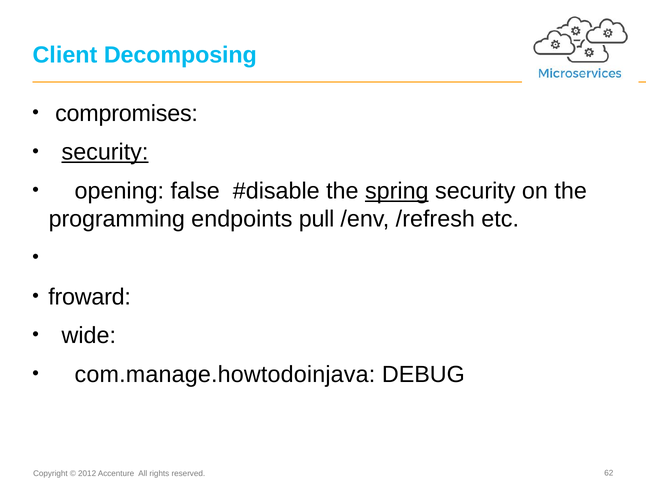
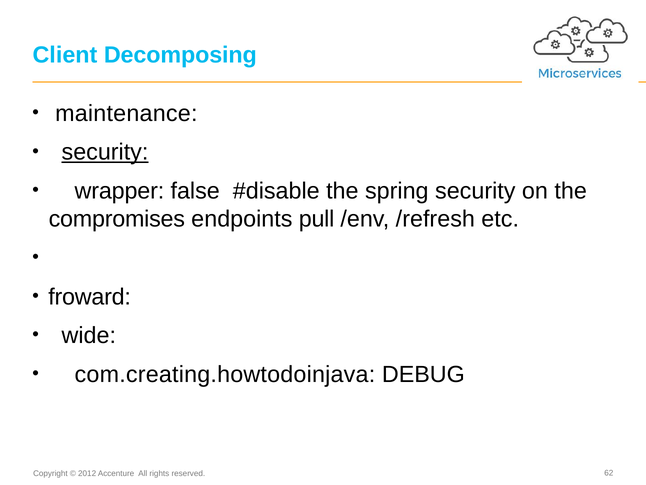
compromises: compromises -> maintenance
opening: opening -> wrapper
spring underline: present -> none
programming: programming -> compromises
com.manage.howtodoinjava: com.manage.howtodoinjava -> com.creating.howtodoinjava
